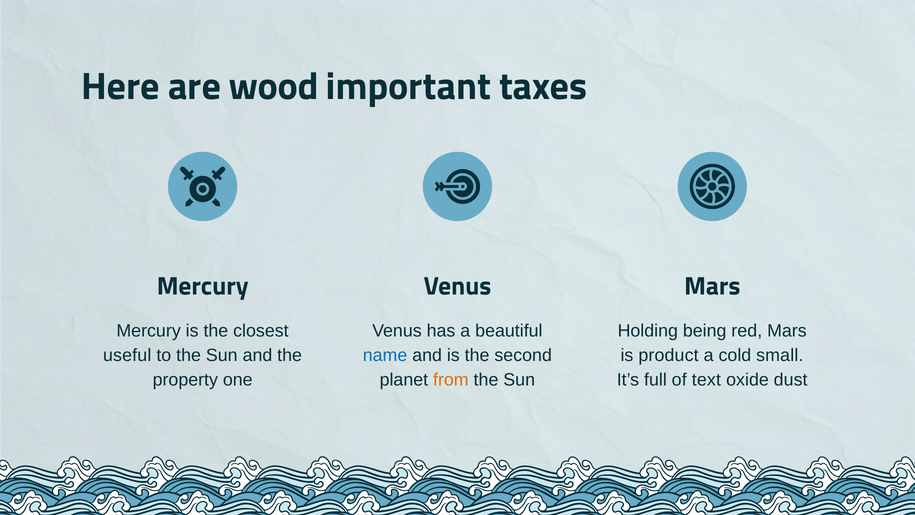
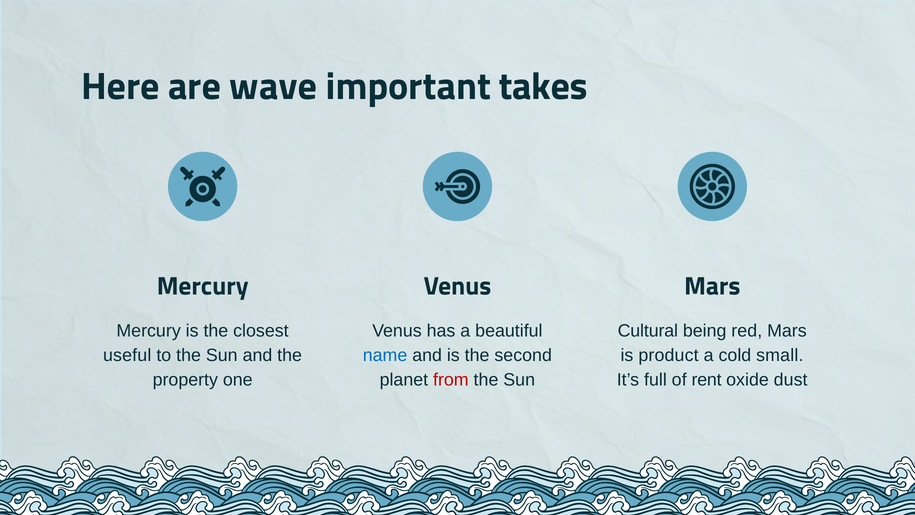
wood: wood -> wave
taxes: taxes -> takes
Holding: Holding -> Cultural
from colour: orange -> red
text: text -> rent
